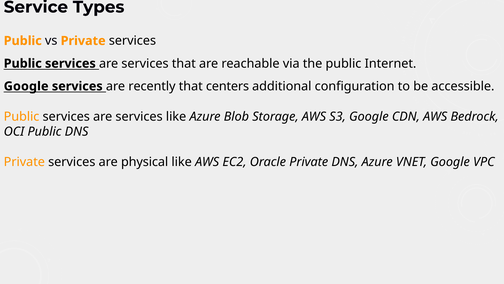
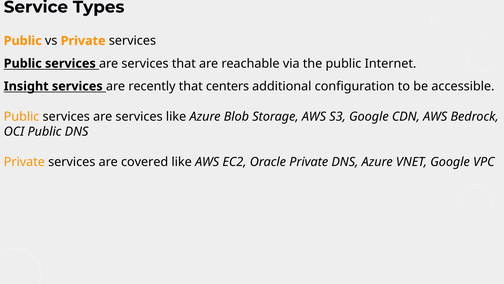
Google at (26, 86): Google -> Insight
physical: physical -> covered
